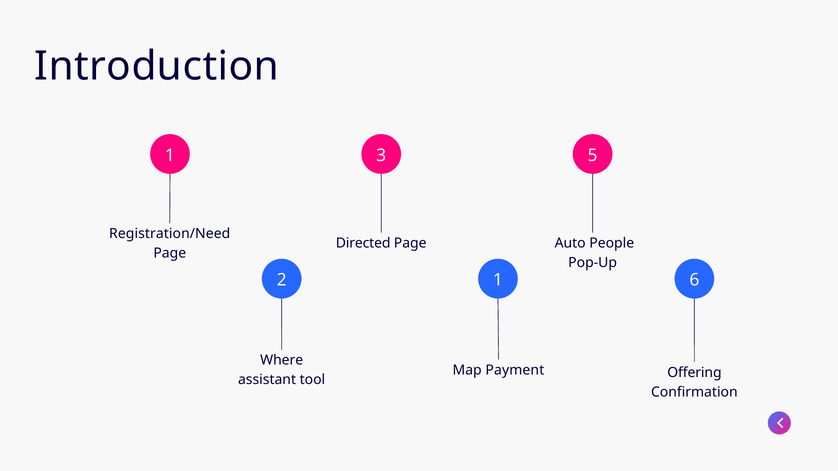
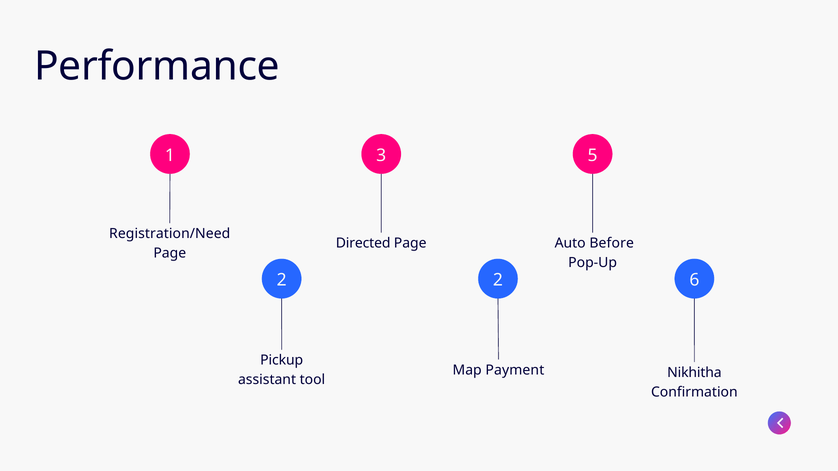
Introduction: Introduction -> Performance
People: People -> Before
2 1: 1 -> 2
Where: Where -> Pickup
Offering: Offering -> Nikhitha
